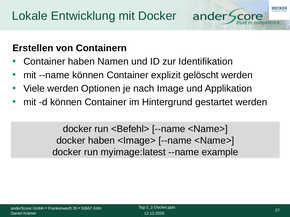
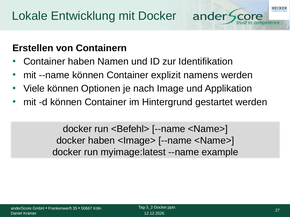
gelöscht: gelöscht -> namens
Viele werden: werden -> können
